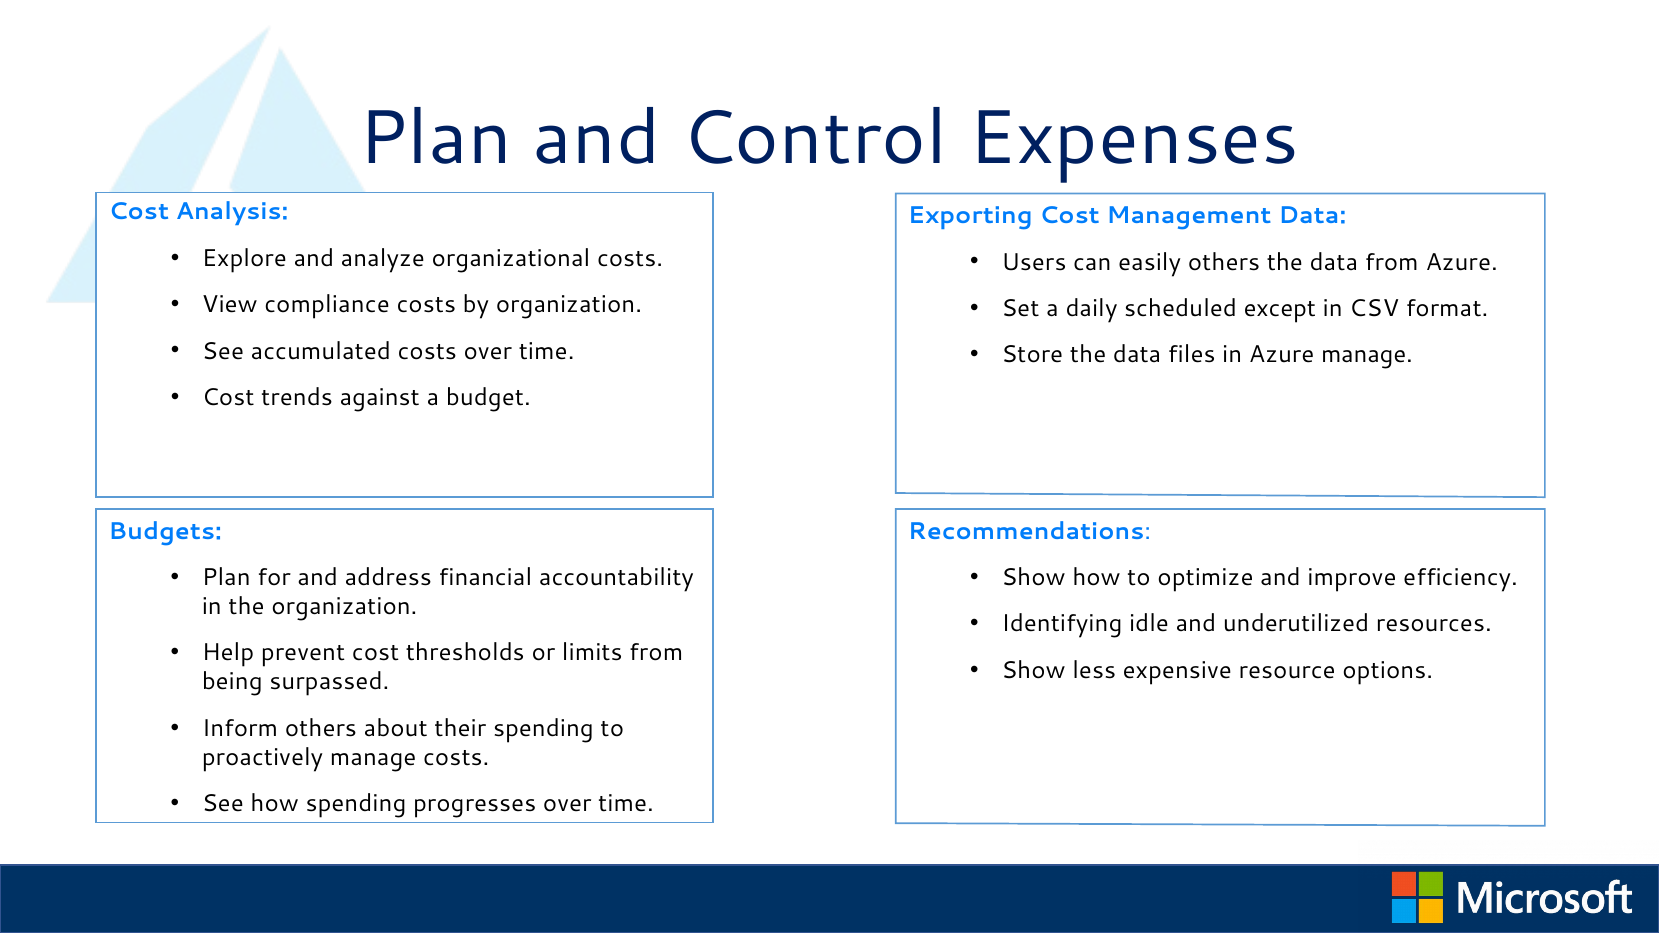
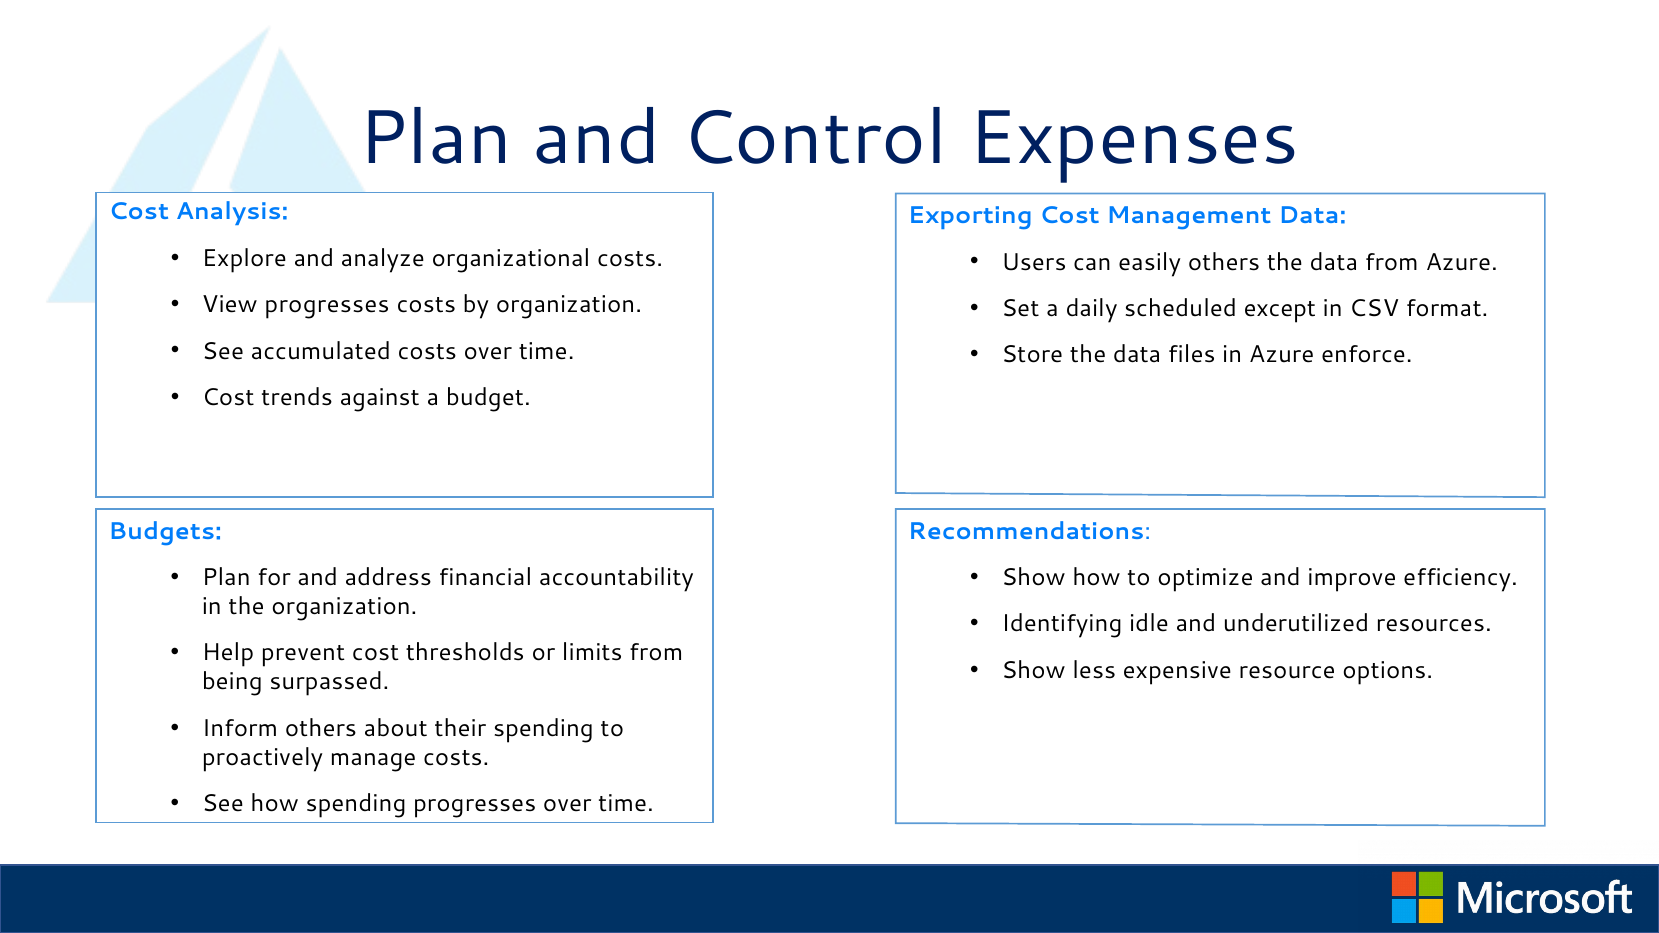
View compliance: compliance -> progresses
Azure manage: manage -> enforce
